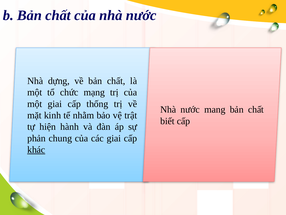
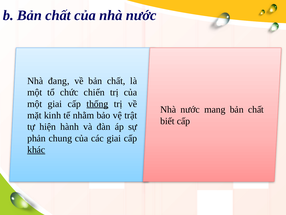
dựng: dựng -> đang
mạng: mạng -> chiến
thống underline: none -> present
